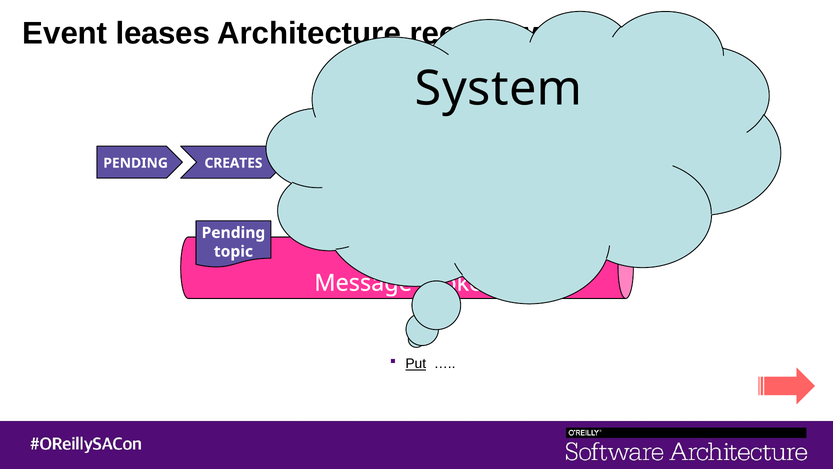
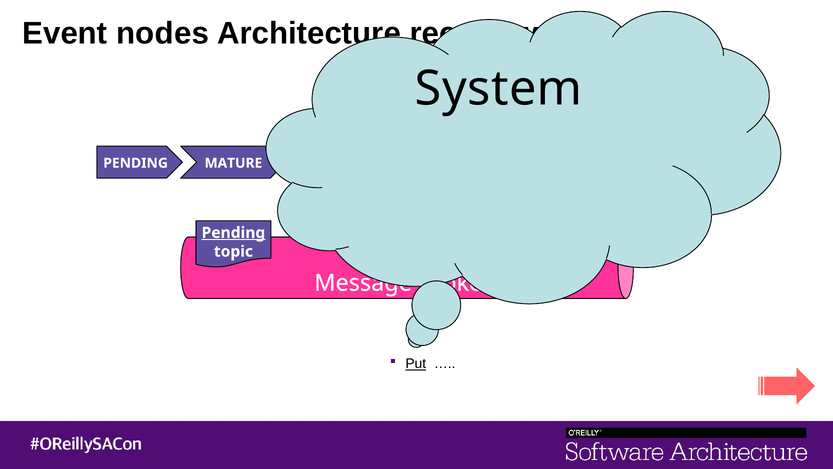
leases: leases -> nodes
CREATES: CREATES -> MATURE
Pending at (233, 233) underline: none -> present
